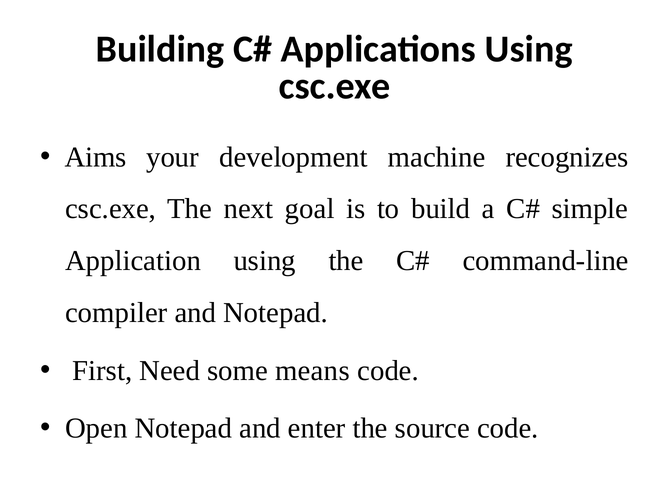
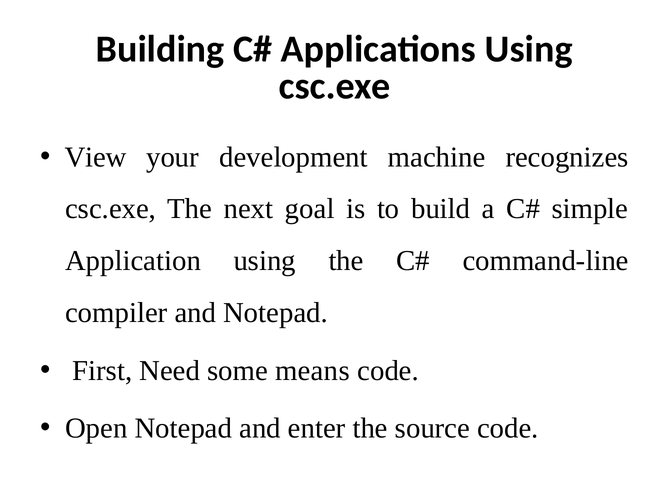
Aims: Aims -> View
